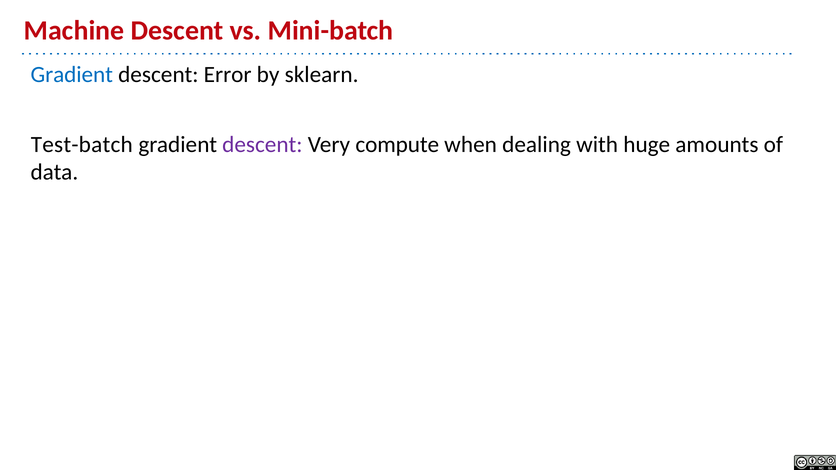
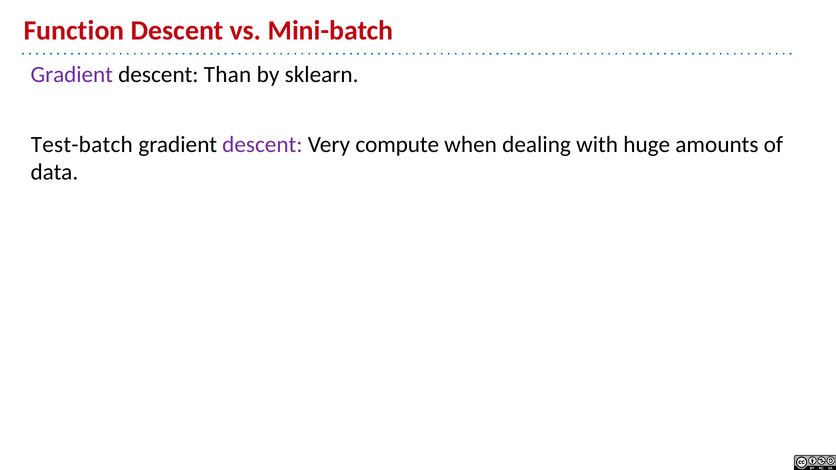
Machine: Machine -> Function
Gradient at (72, 75) colour: blue -> purple
Error: Error -> Than
